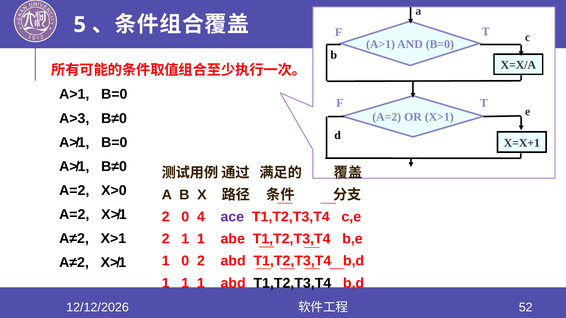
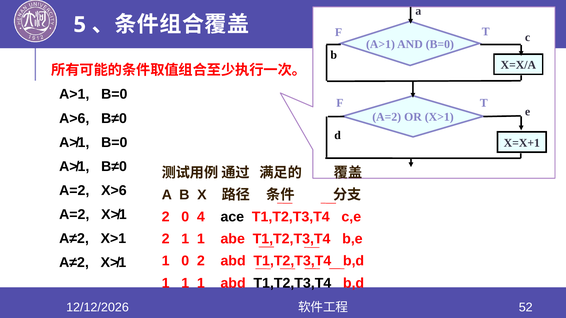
A>3: A>3 -> A>6
X>0: X>0 -> X>6
ace colour: purple -> black
